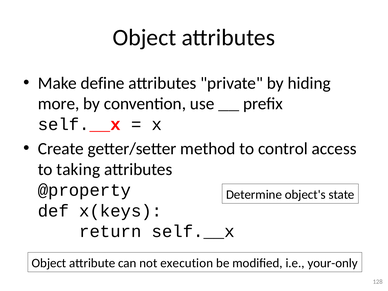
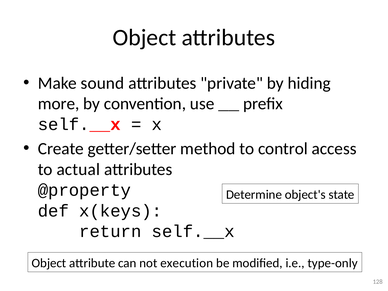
define: define -> sound
taking: taking -> actual
your-only: your-only -> type-only
